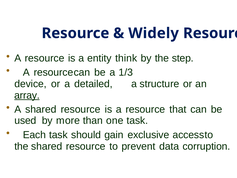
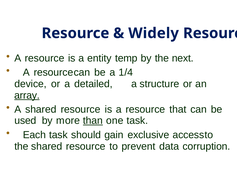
think: think -> temp
step: step -> next
1/3: 1/3 -> 1/4
than underline: none -> present
